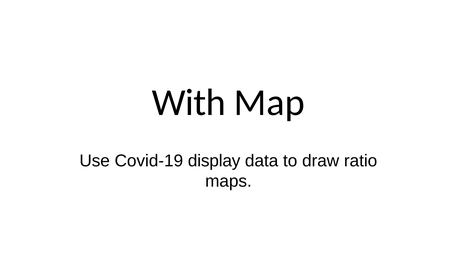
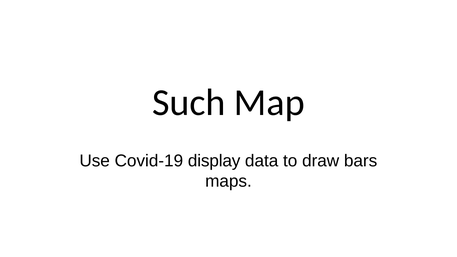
With: With -> Such
ratio: ratio -> bars
